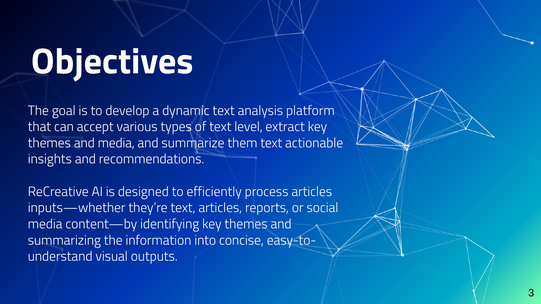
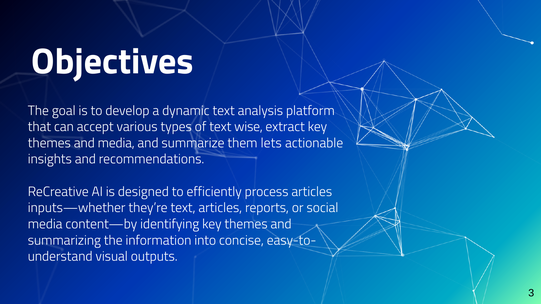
level: level -> wise
them text: text -> lets
